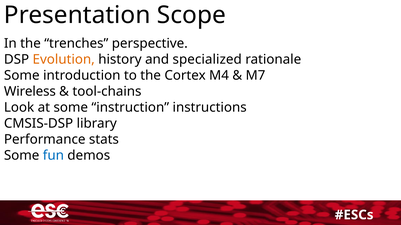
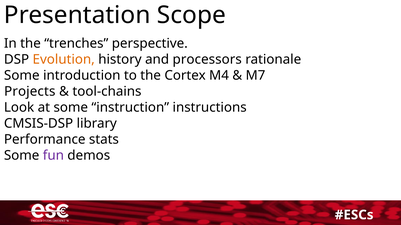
specialized: specialized -> processors
Wireless: Wireless -> Projects
fun colour: blue -> purple
